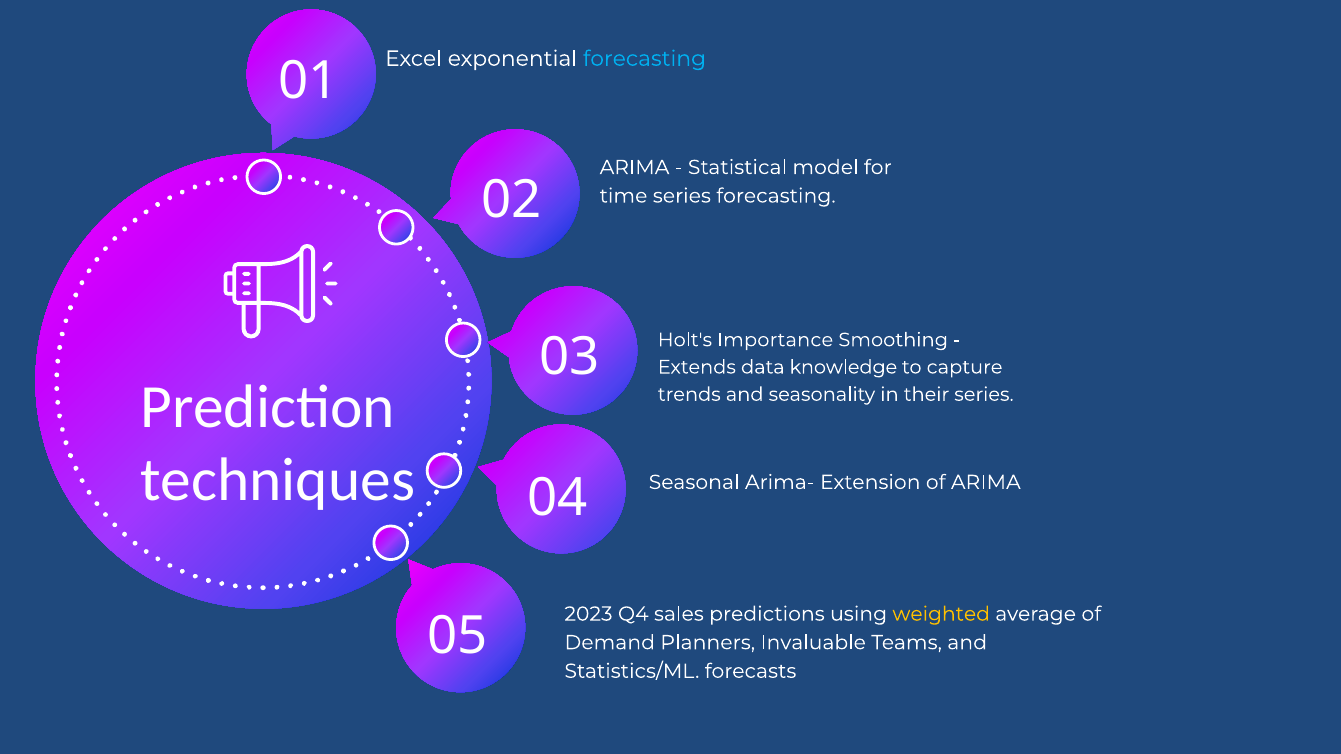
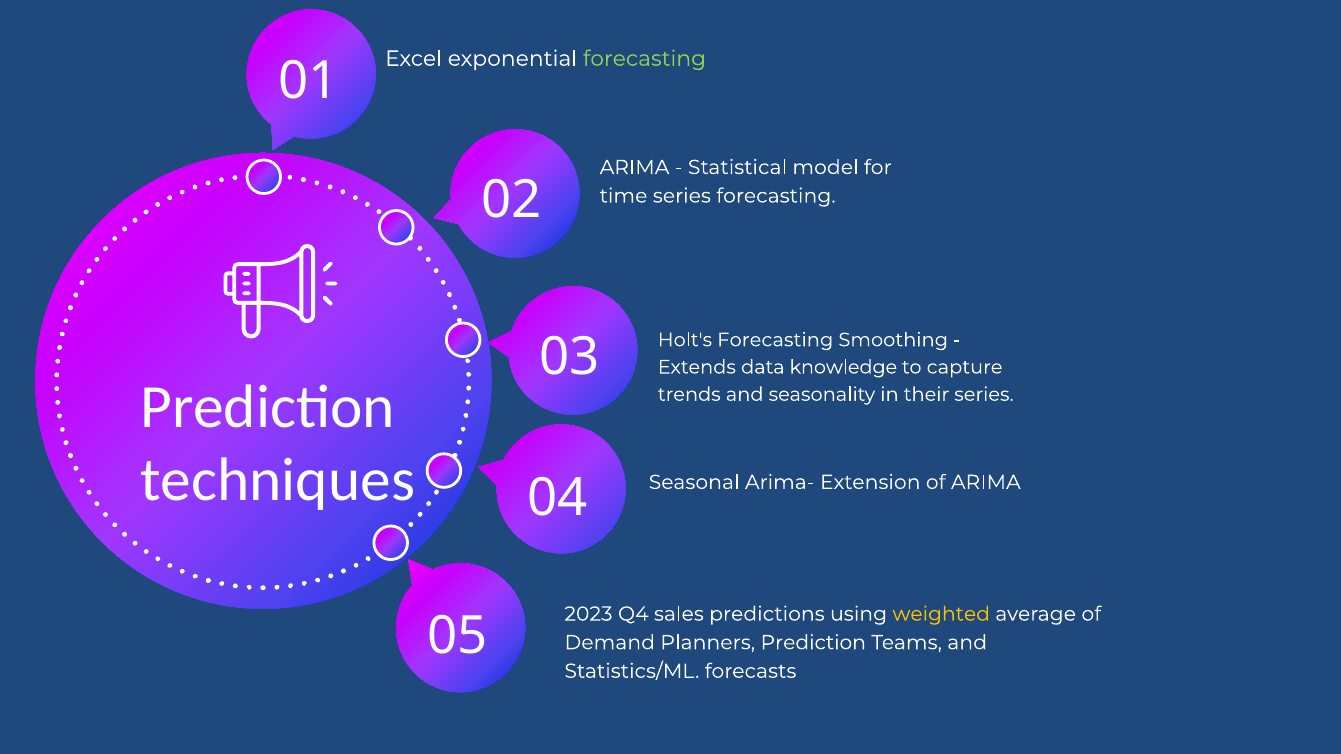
forecasting at (644, 59) colour: light blue -> light green
Importance at (775, 340): Importance -> Forecasting
Invaluable at (813, 643): Invaluable -> Prediction
